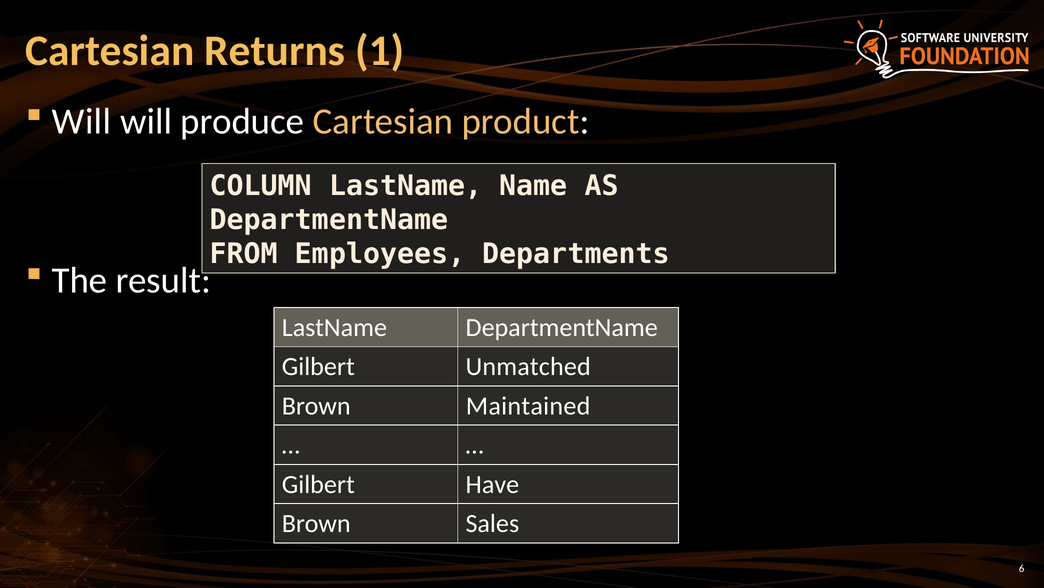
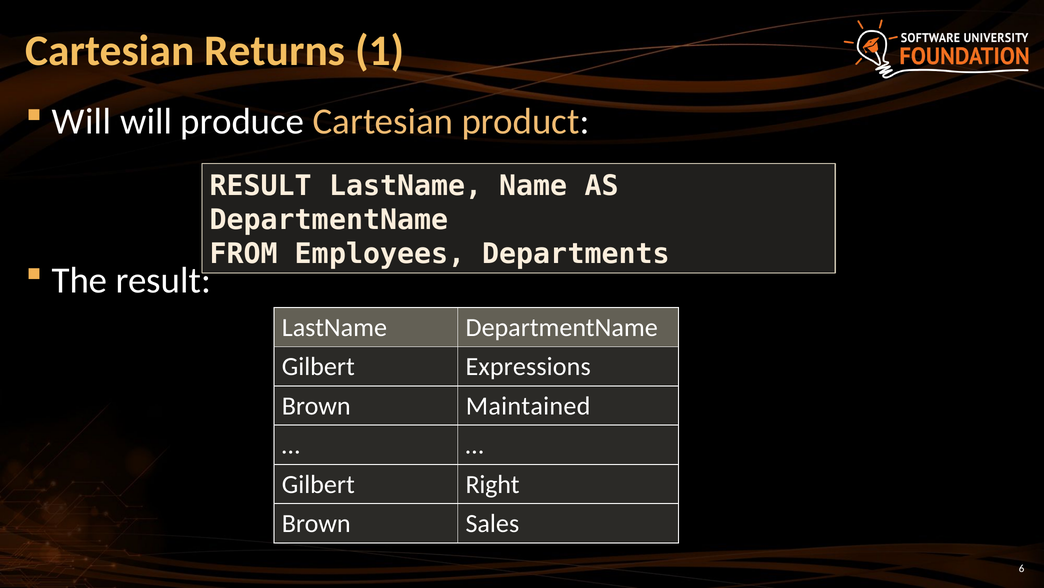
COLUMN at (261, 186): COLUMN -> RESULT
Unmatched: Unmatched -> Expressions
Have: Have -> Right
